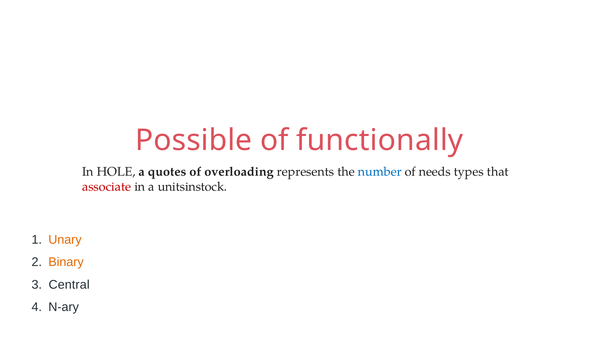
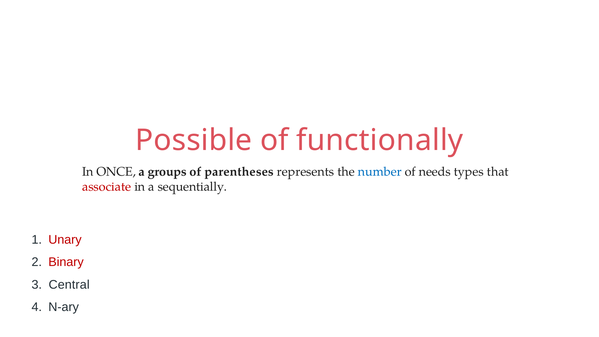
HOLE: HOLE -> ONCE
quotes: quotes -> groups
overloading: overloading -> parentheses
unitsinstock: unitsinstock -> sequentially
Unary colour: orange -> red
Binary colour: orange -> red
